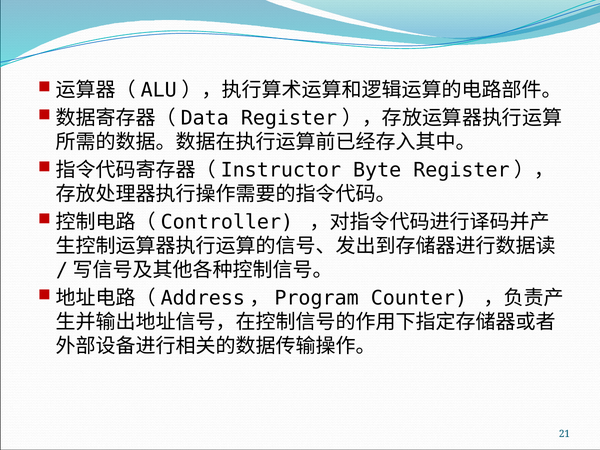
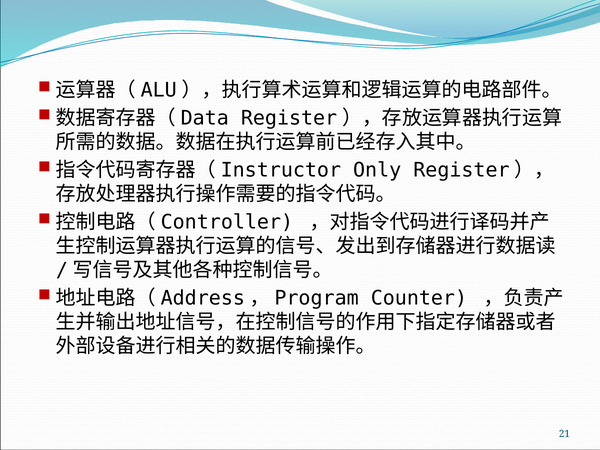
Byte: Byte -> Only
